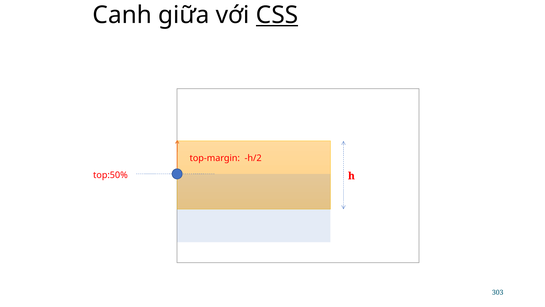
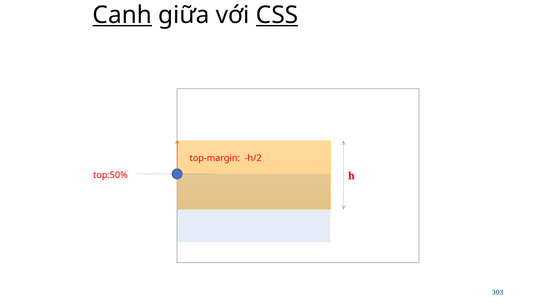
Canh underline: none -> present
